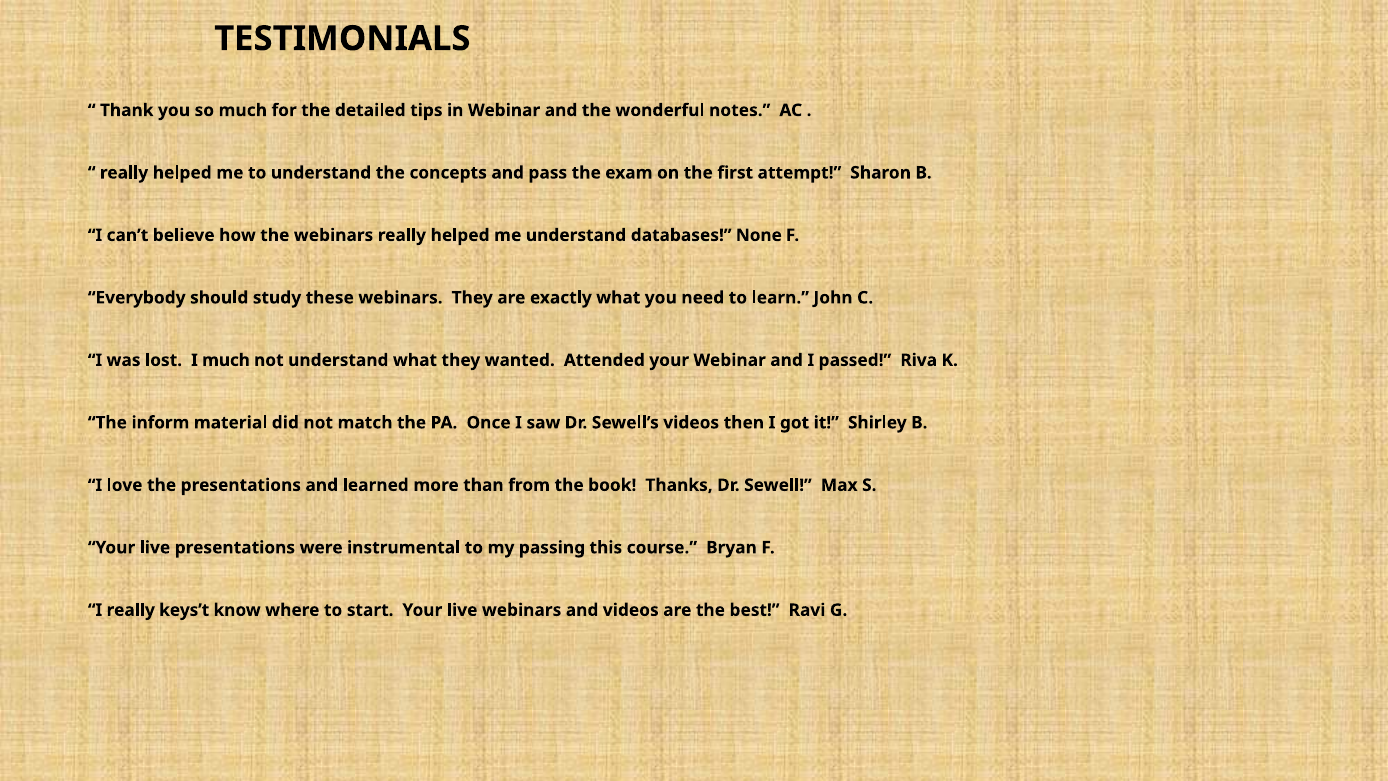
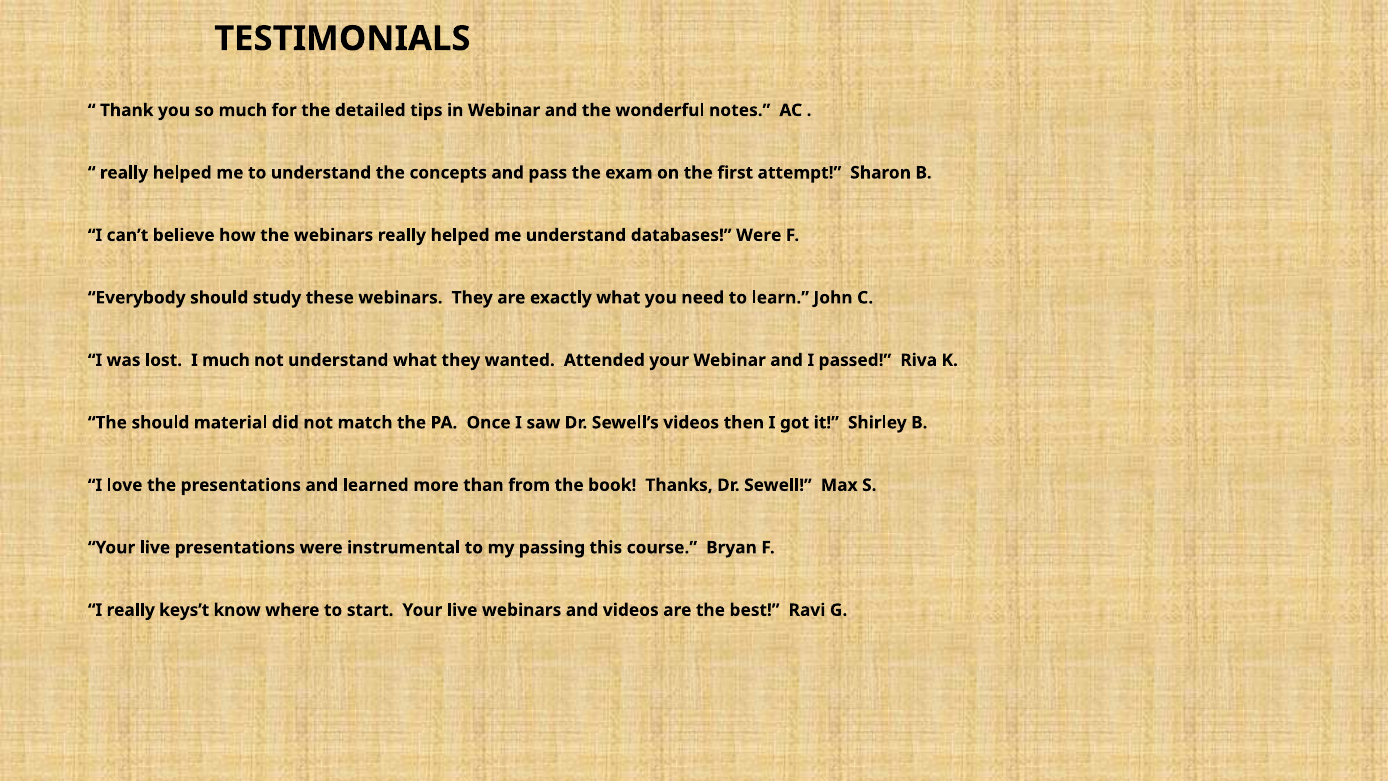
databases None: None -> Were
The inform: inform -> should
